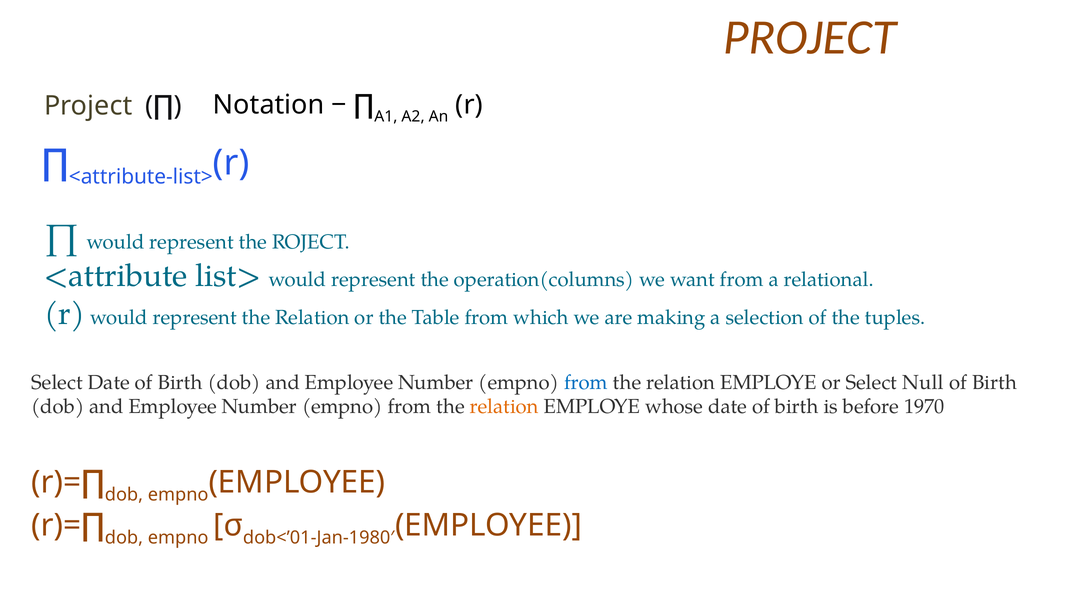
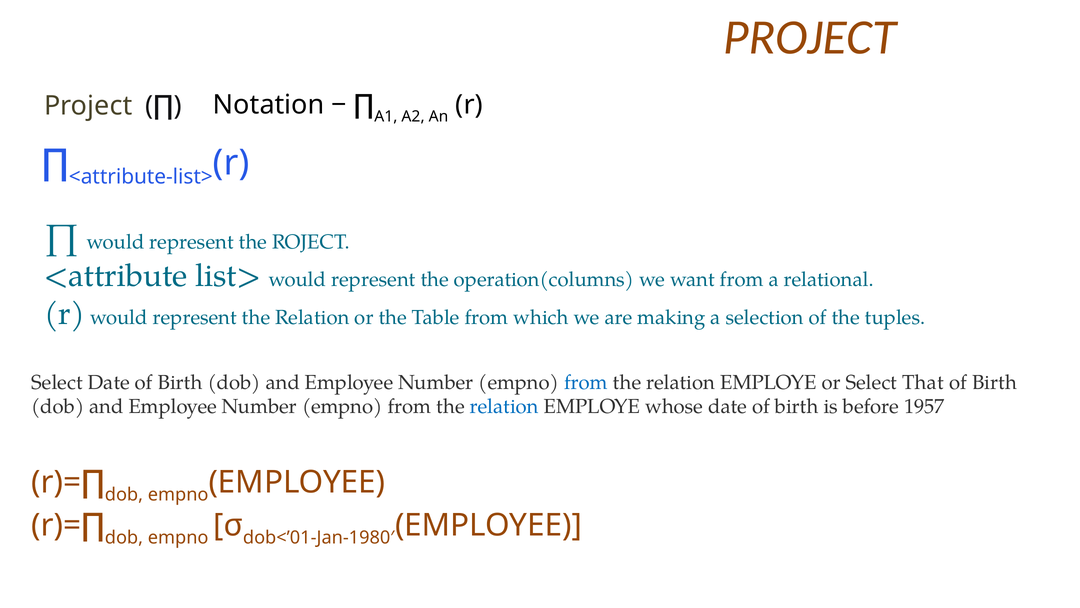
Null: Null -> That
relation at (504, 406) colour: orange -> blue
1970: 1970 -> 1957
